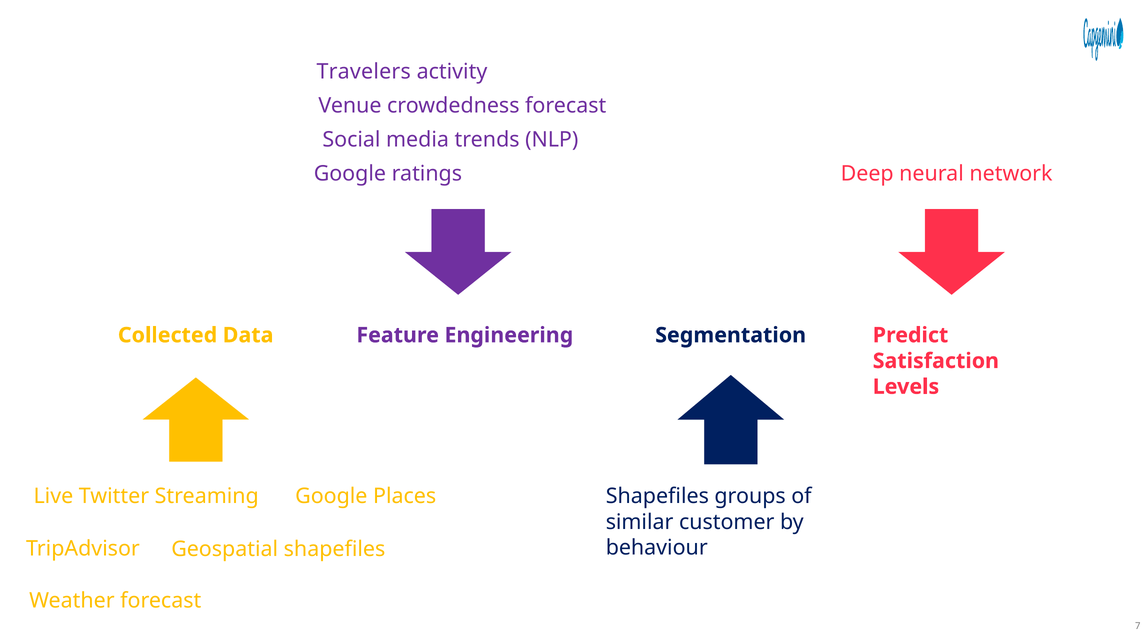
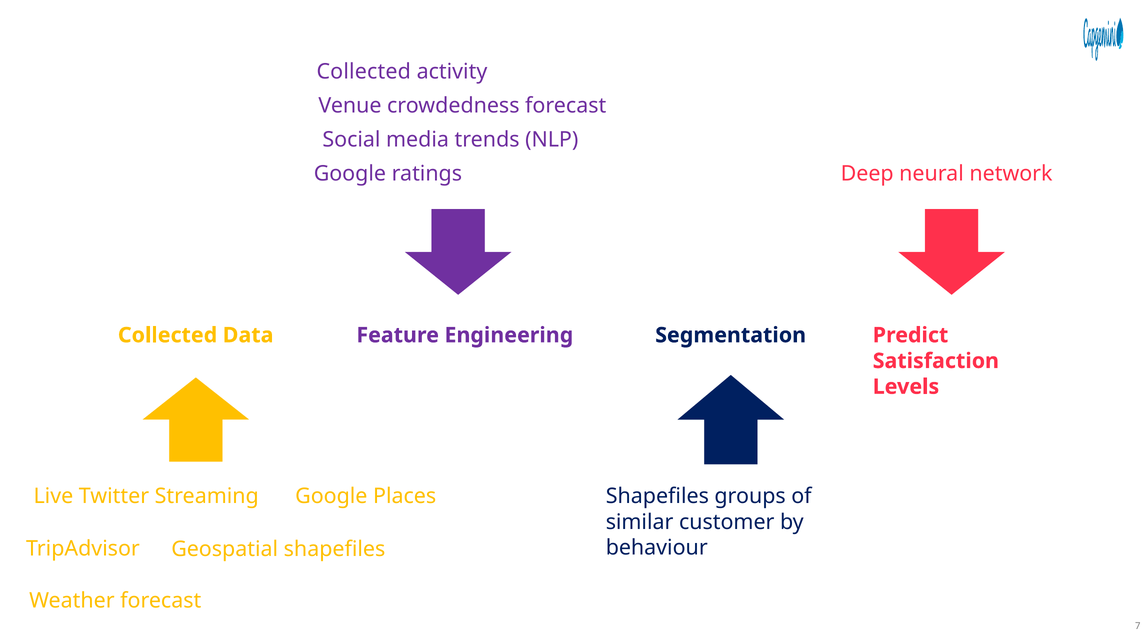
Travelers at (364, 71): Travelers -> Collected
